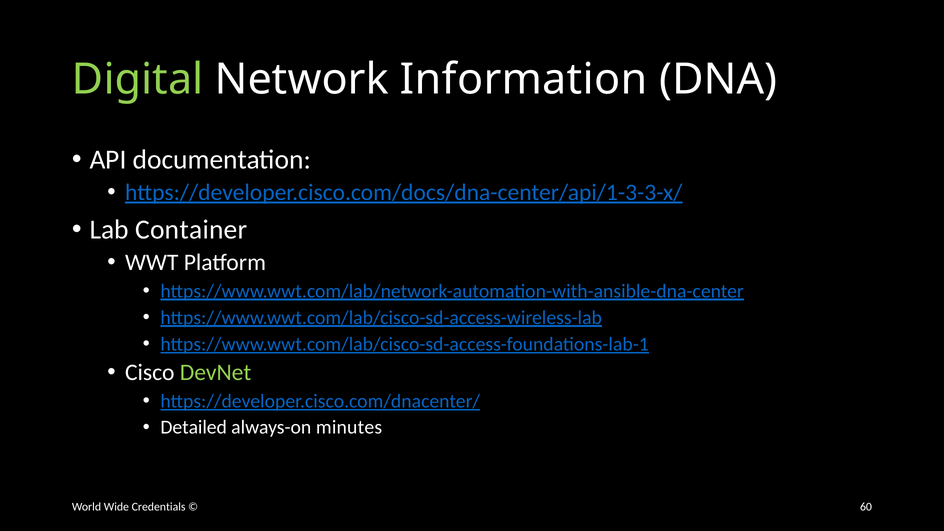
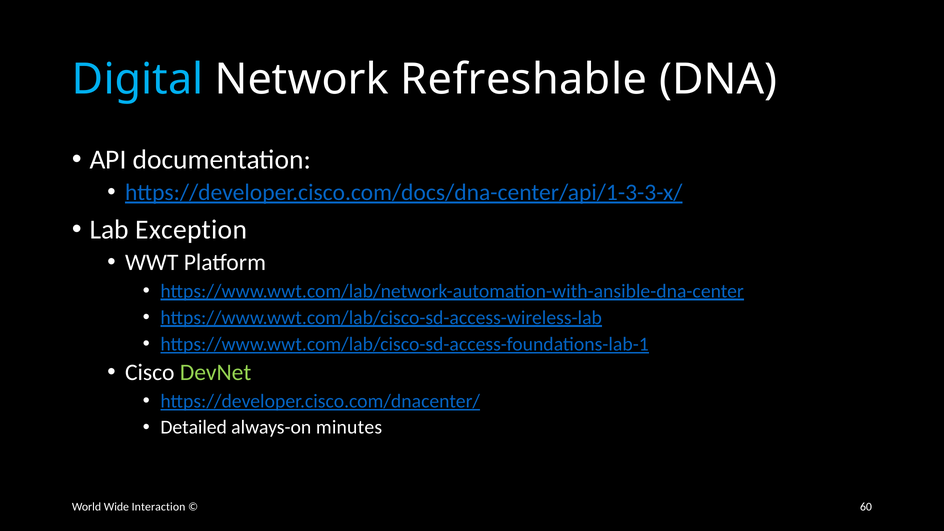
Digital colour: light green -> light blue
Information: Information -> Refreshable
Container: Container -> Exception
Credentials: Credentials -> Interaction
